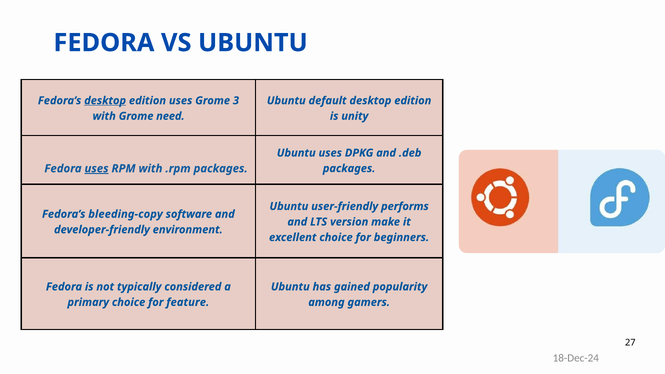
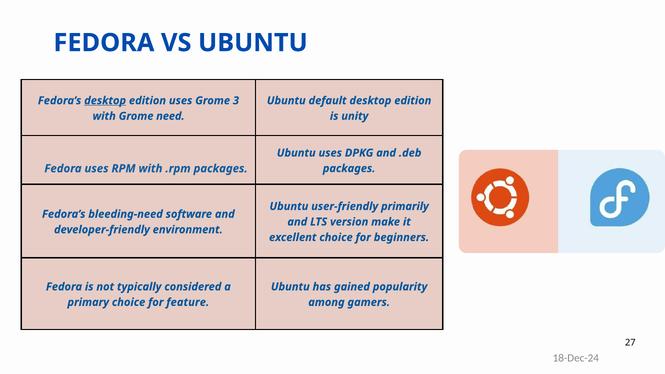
uses at (97, 169) underline: present -> none
performs: performs -> primarily
bleeding-copy: bleeding-copy -> bleeding-need
